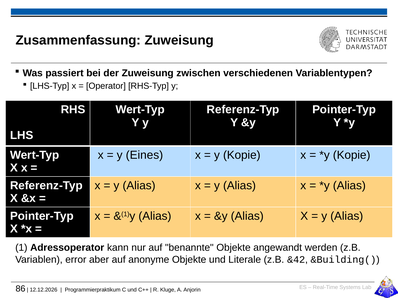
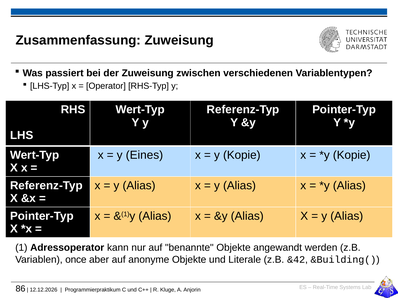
error: error -> once
